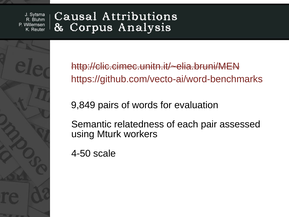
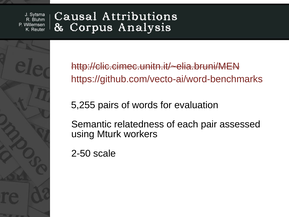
9,849: 9,849 -> 5,255
4-50: 4-50 -> 2-50
